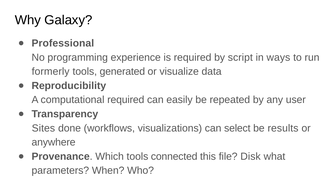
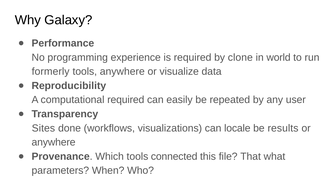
Professional: Professional -> Performance
script: script -> clone
ways: ways -> world
tools generated: generated -> anywhere
select: select -> locale
Disk: Disk -> That
